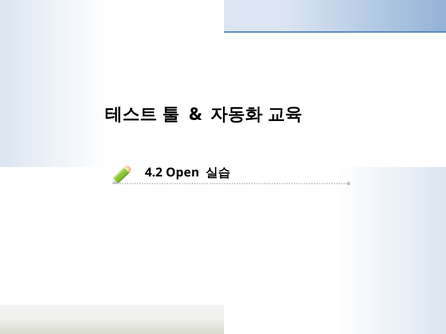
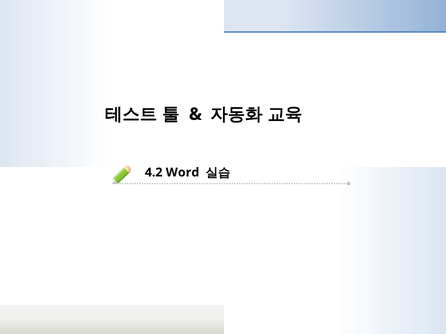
Open: Open -> Word
